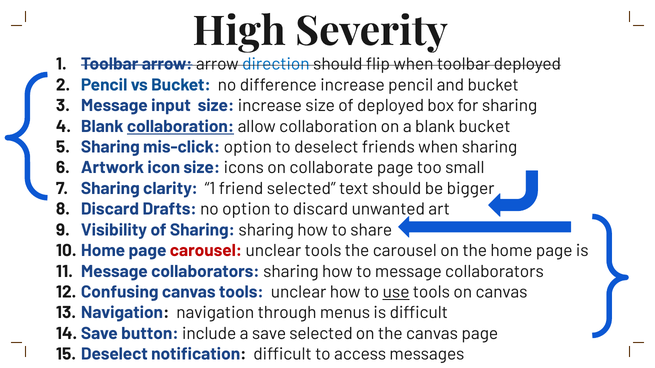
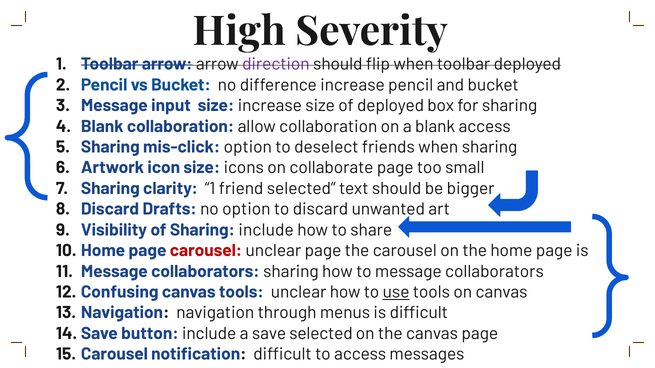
direction colour: blue -> purple
collaboration at (181, 127) underline: present -> none
blank bucket: bucket -> access
Sharing sharing: sharing -> include
unclear tools: tools -> page
Deselect at (114, 355): Deselect -> Carousel
